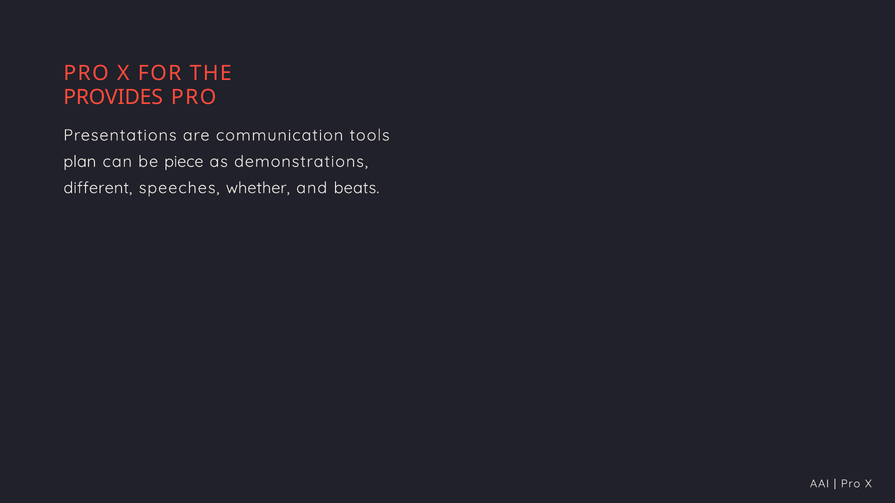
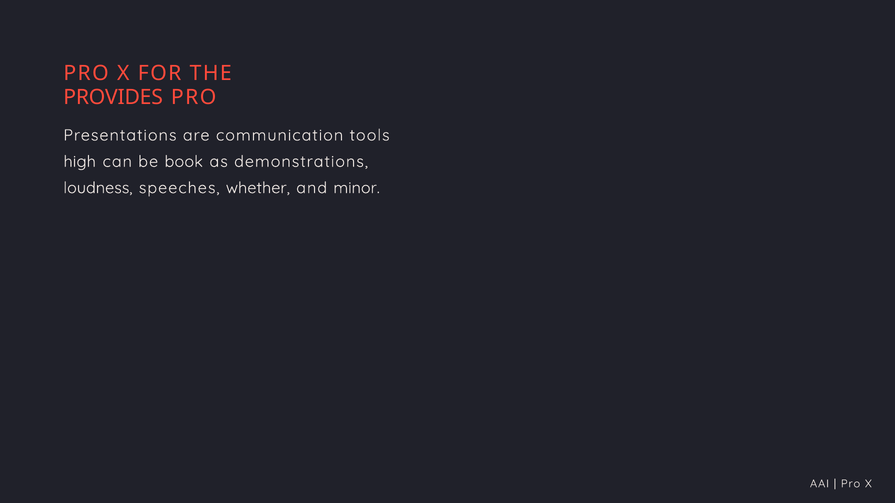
plan: plan -> high
piece: piece -> book
different: different -> loudness
beats: beats -> minor
